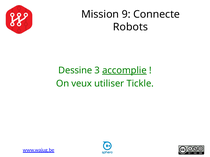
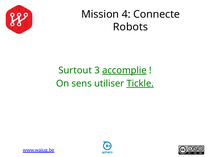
9: 9 -> 4
Dessine: Dessine -> Surtout
veux: veux -> sens
Tickle underline: none -> present
